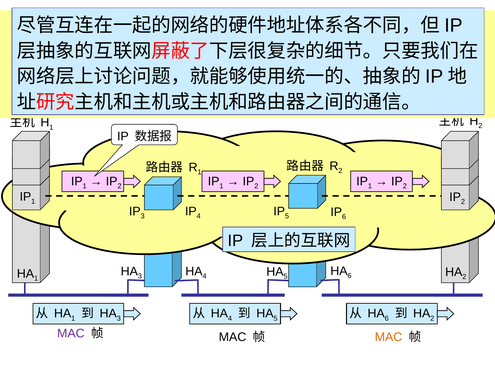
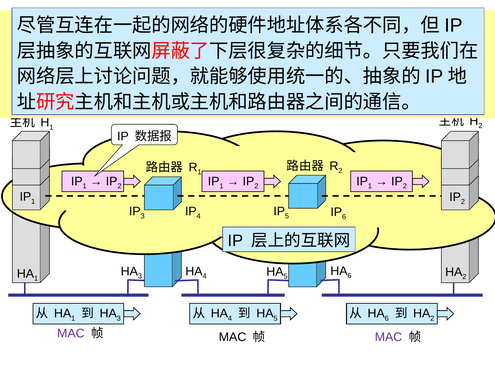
MAC at (389, 336) colour: orange -> purple
